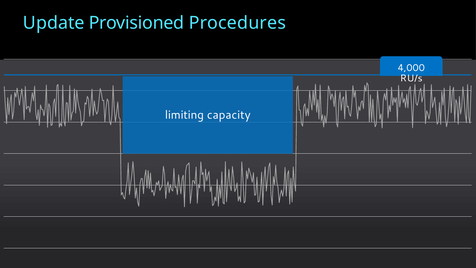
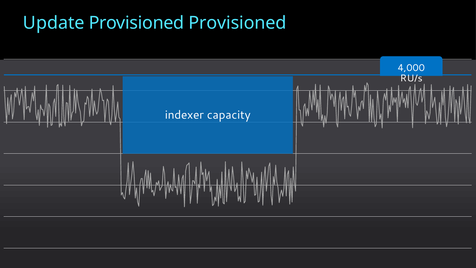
Provisioned Procedures: Procedures -> Provisioned
limiting: limiting -> indexer
